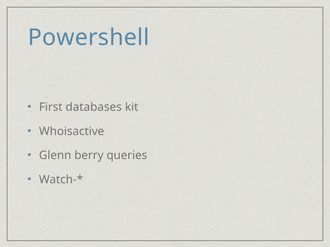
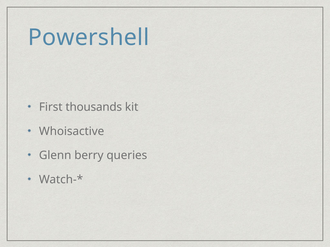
databases: databases -> thousands
